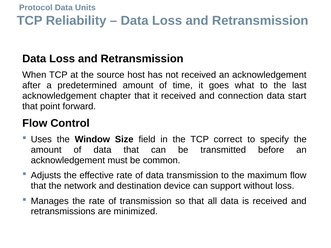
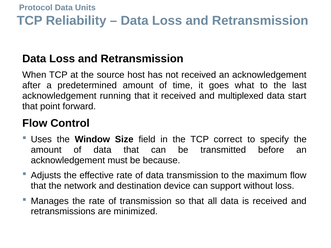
chapter: chapter -> running
connection: connection -> multiplexed
common: common -> because
